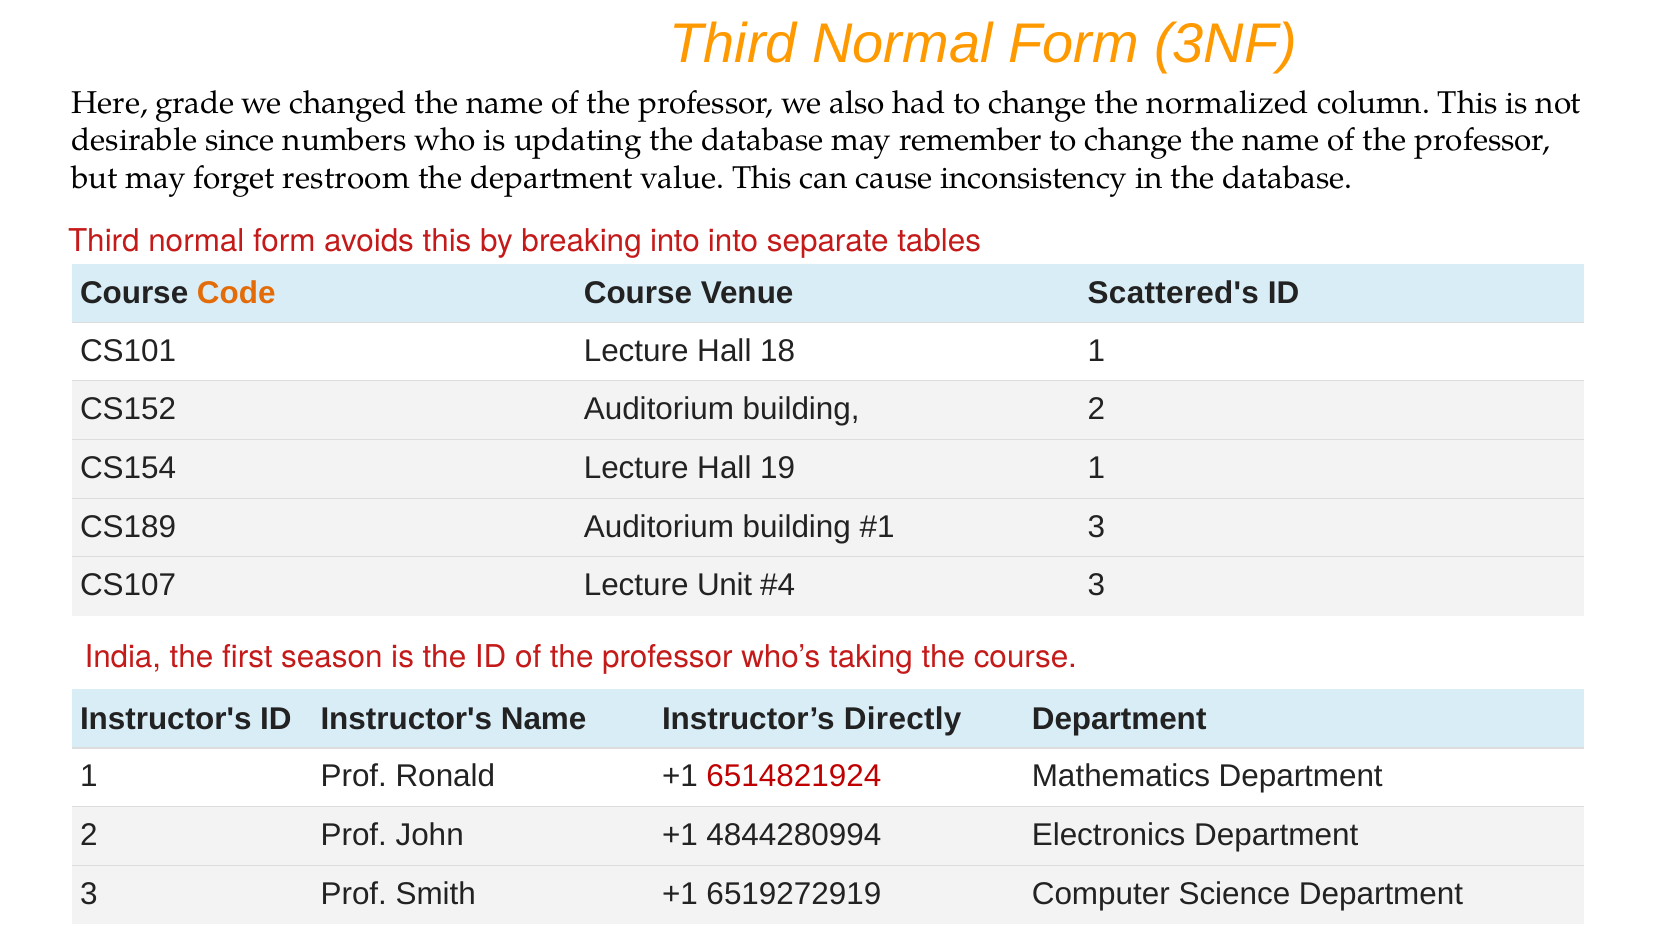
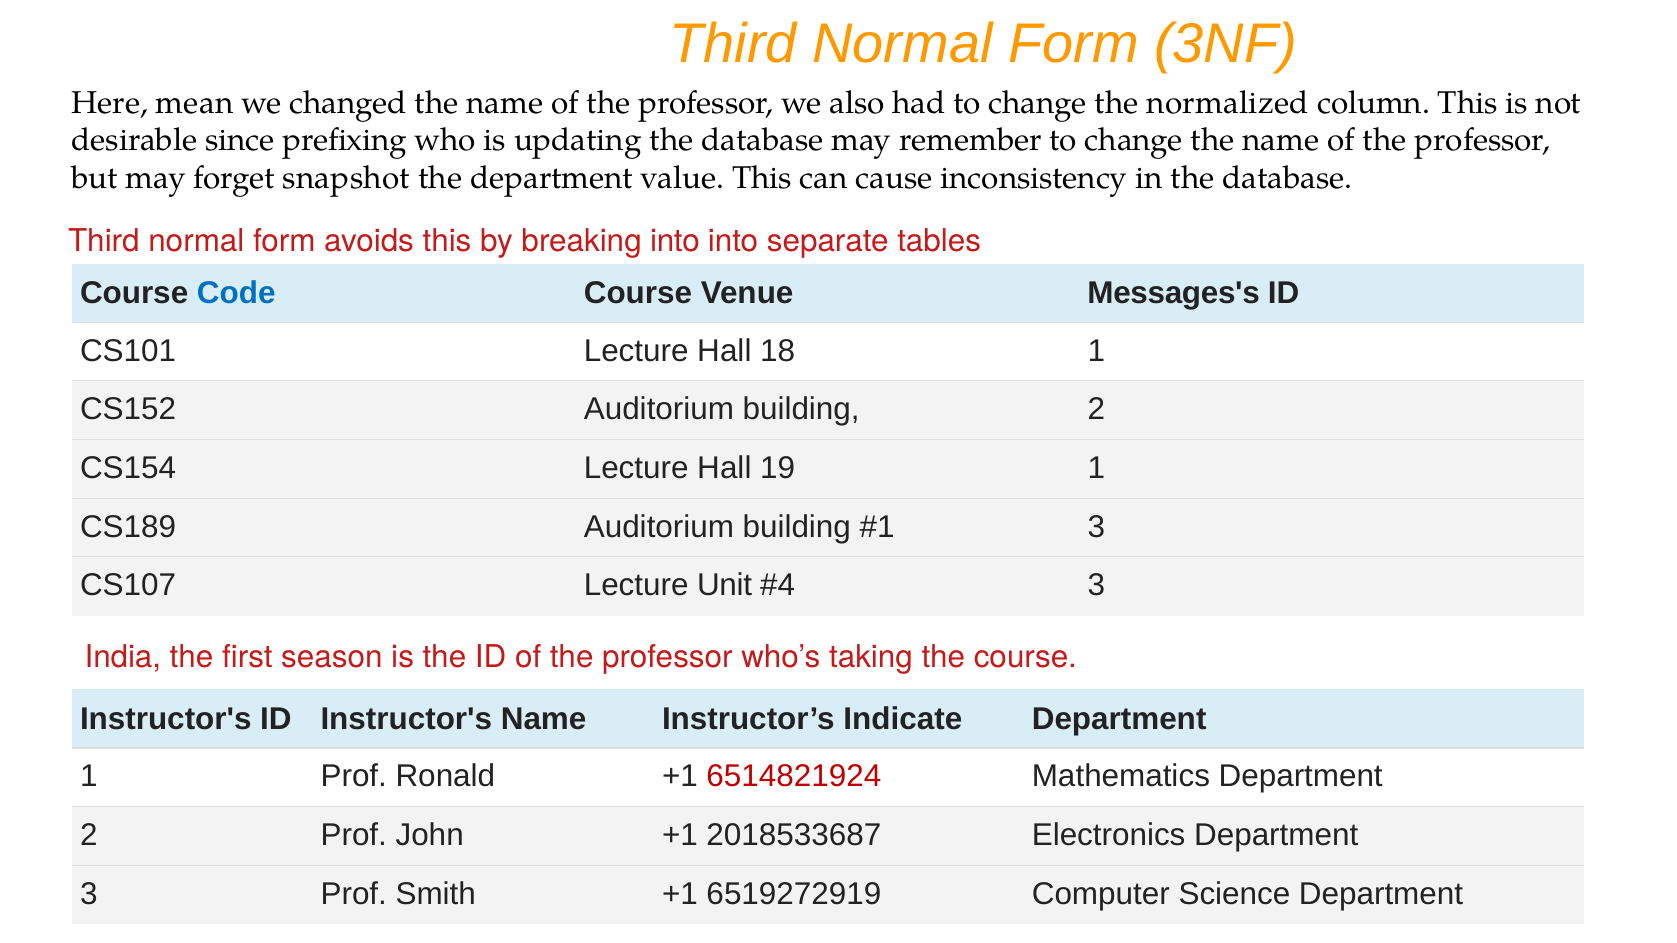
grade: grade -> mean
numbers: numbers -> prefixing
restroom: restroom -> snapshot
Code colour: orange -> blue
Scattered's: Scattered's -> Messages's
Directly: Directly -> Indicate
4844280994: 4844280994 -> 2018533687
